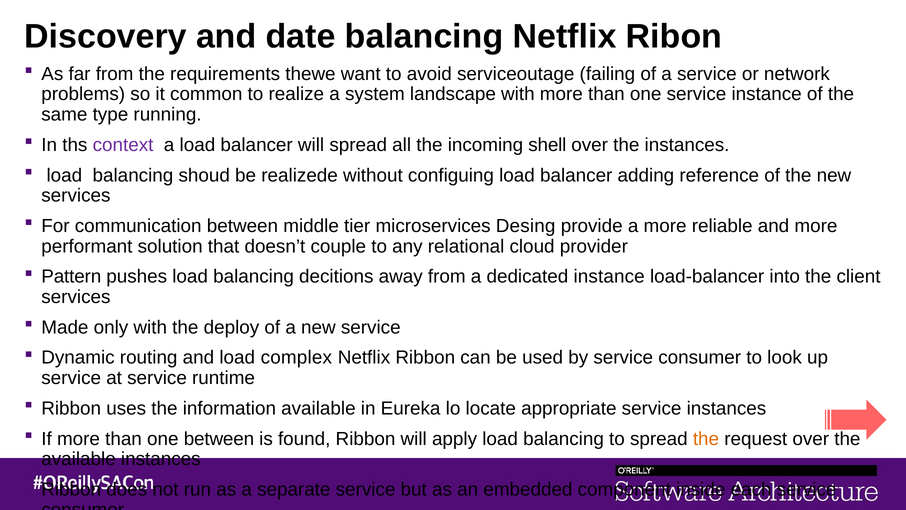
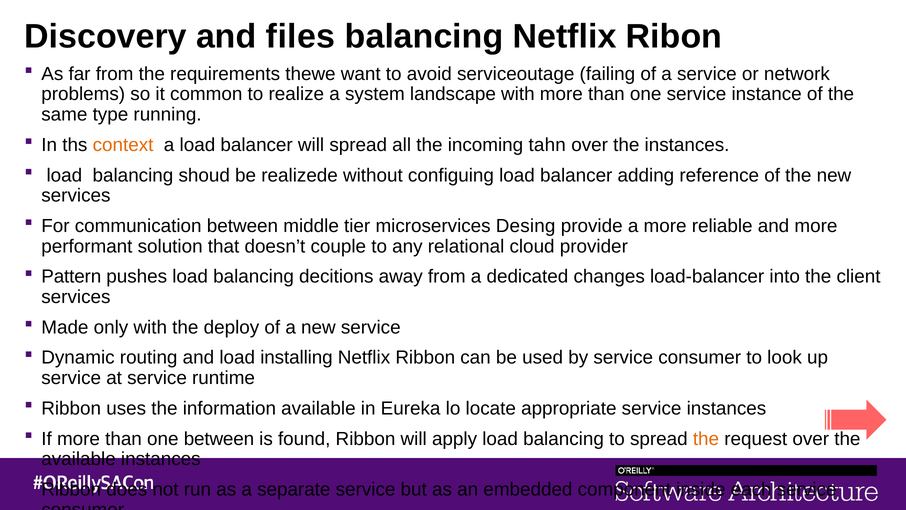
date: date -> files
context colour: purple -> orange
shell: shell -> tahn
dedicated instance: instance -> changes
complex: complex -> installing
